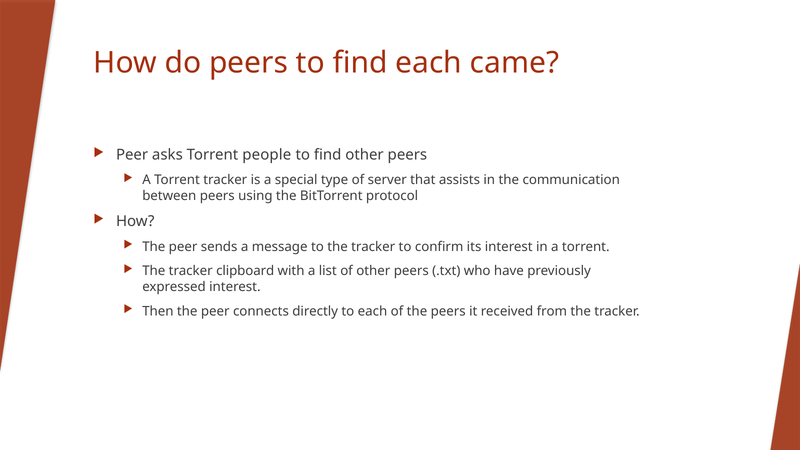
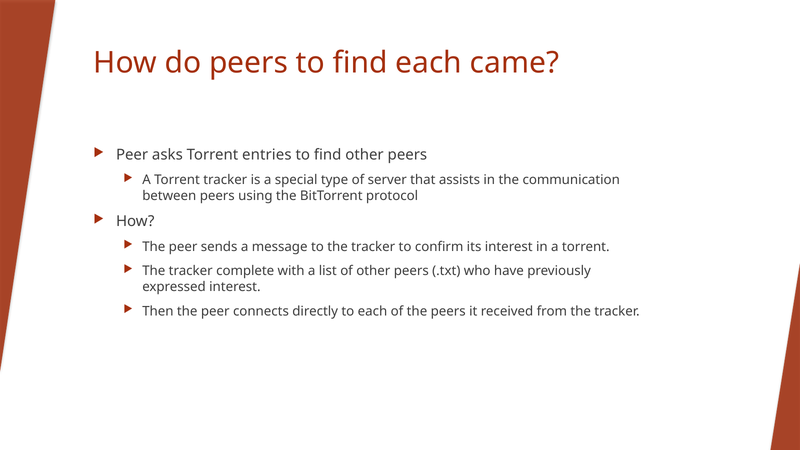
people: people -> entries
clipboard: clipboard -> complete
